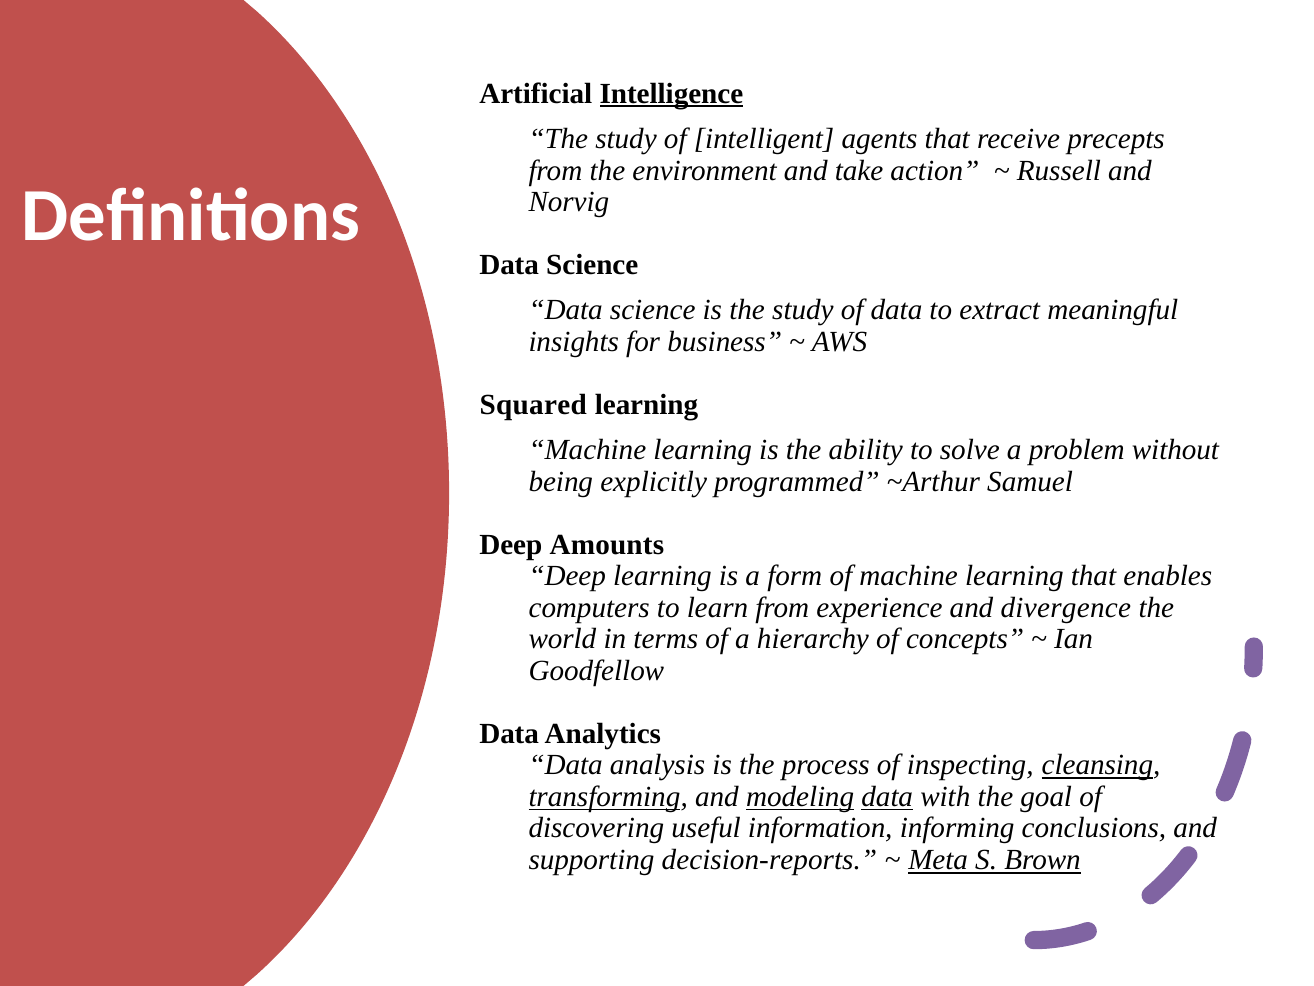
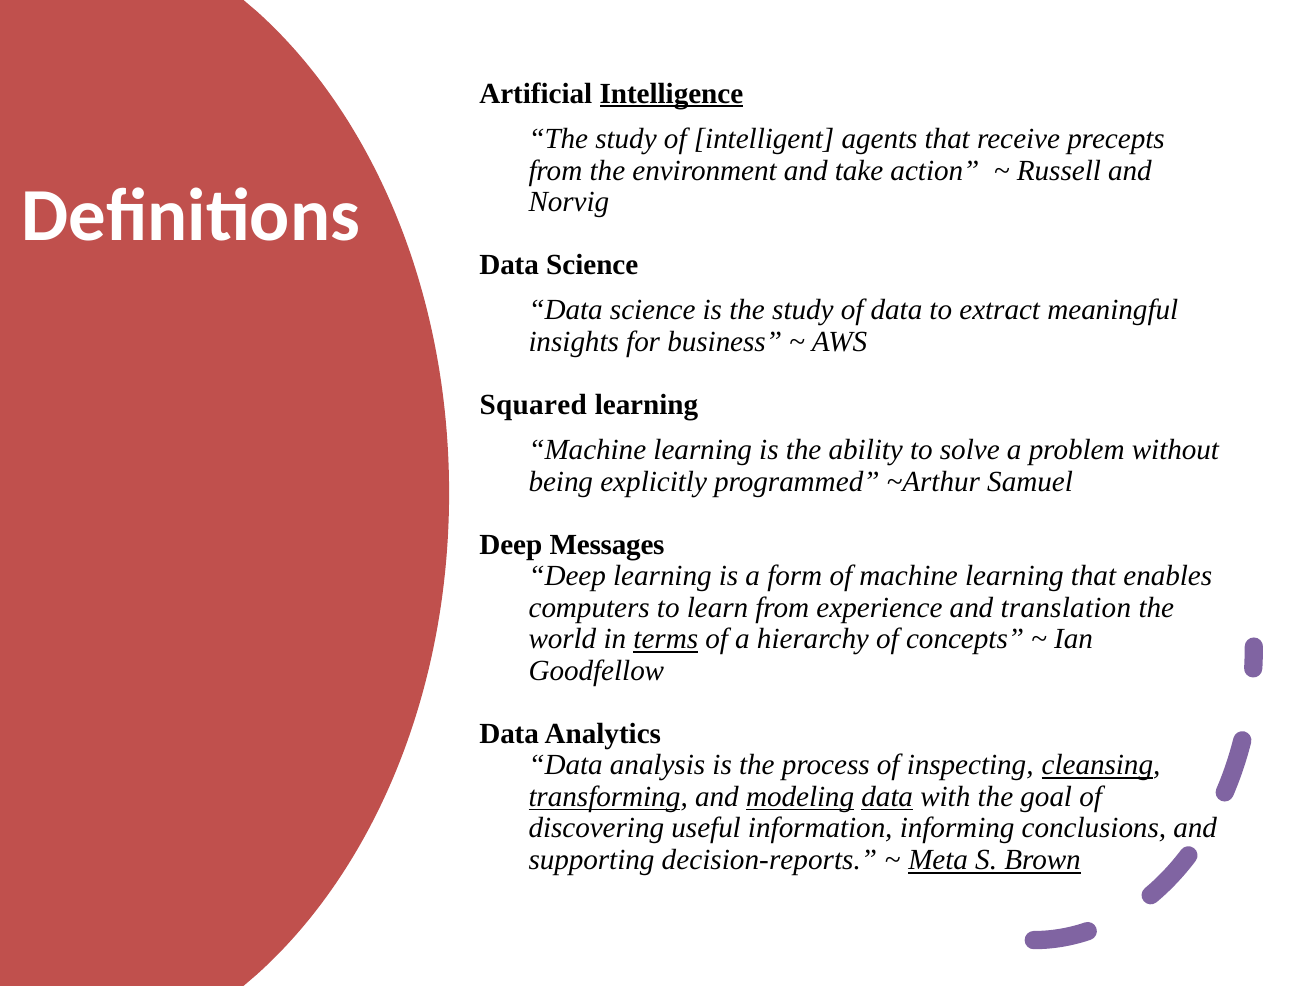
Amounts: Amounts -> Messages
divergence: divergence -> translation
terms underline: none -> present
